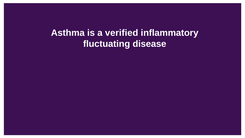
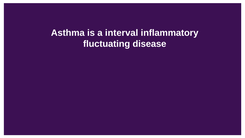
verified: verified -> interval
